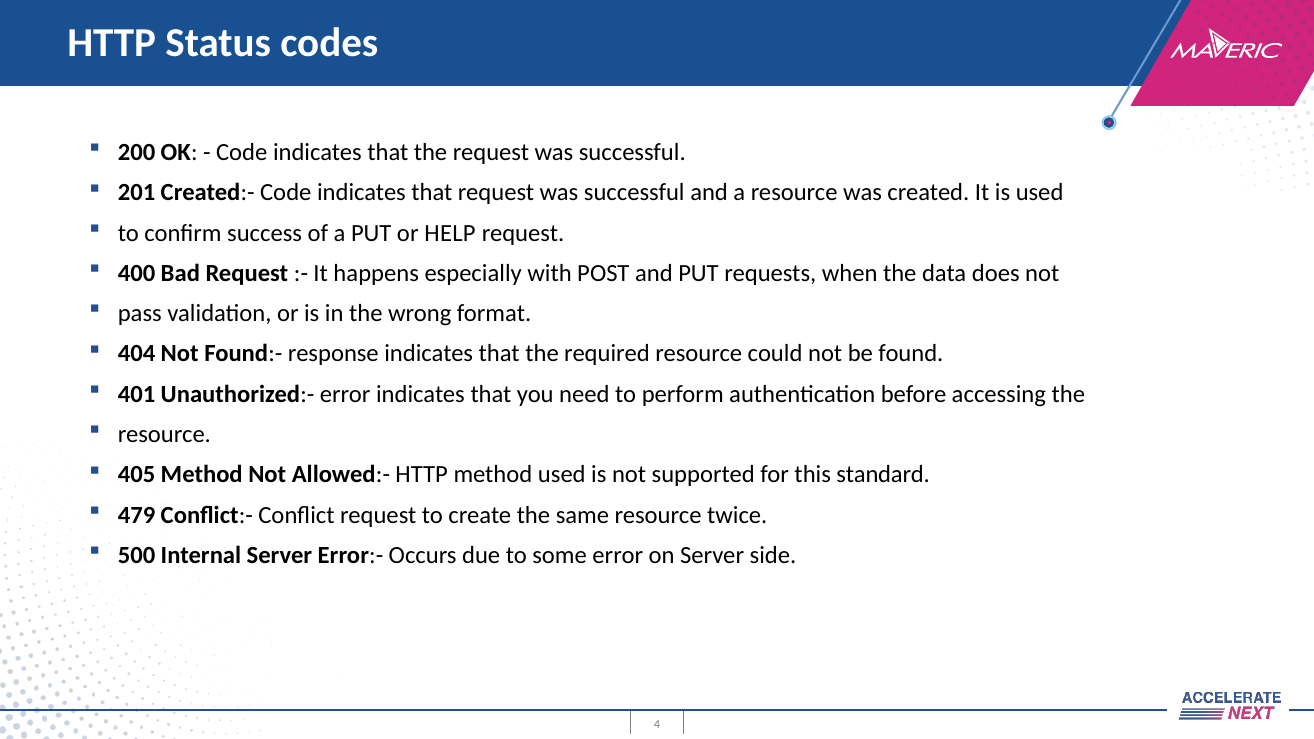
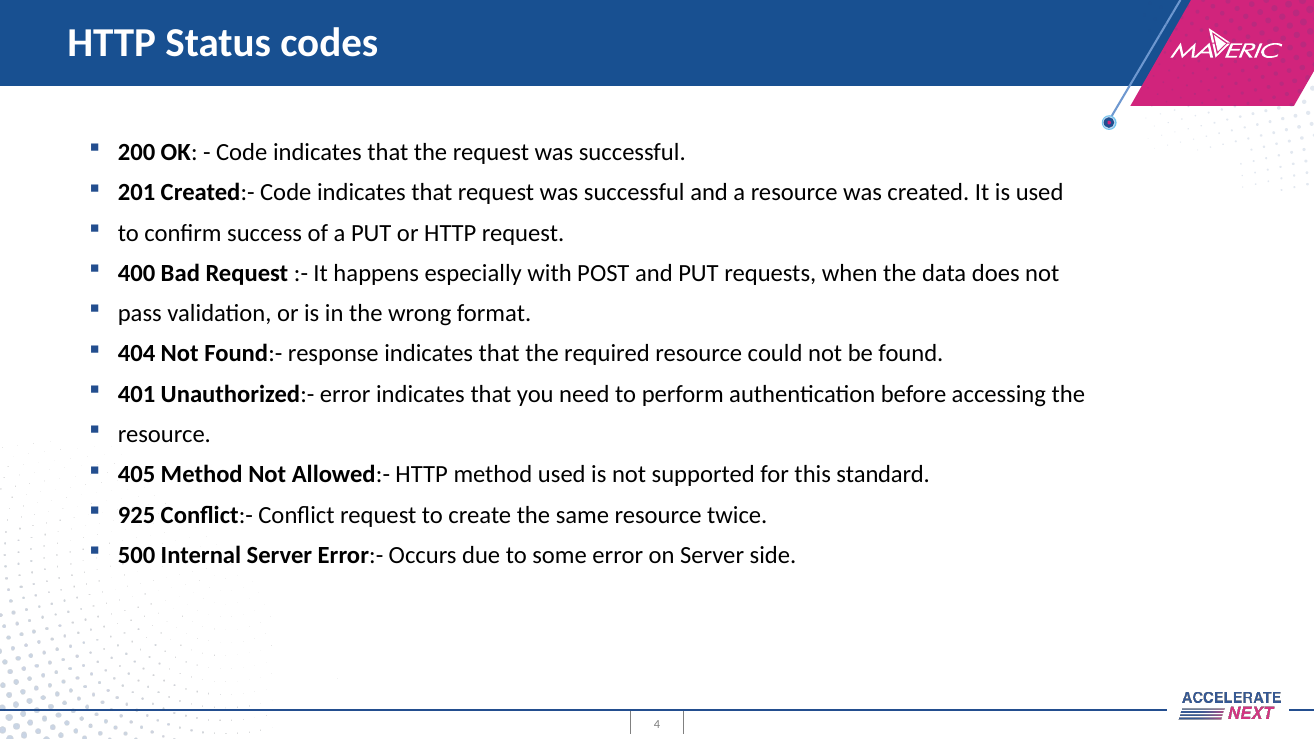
or HELP: HELP -> HTTP
479: 479 -> 925
